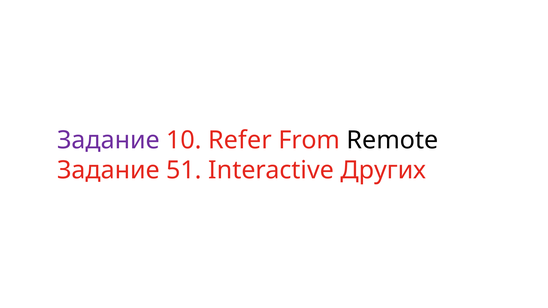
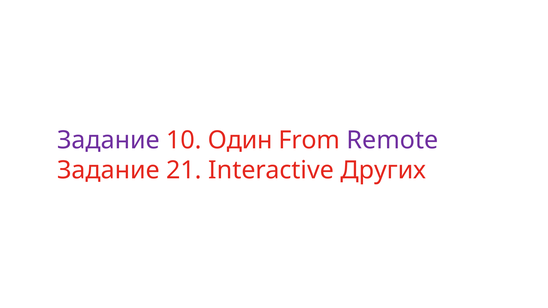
Refer: Refer -> Один
Remote colour: black -> purple
51: 51 -> 21
